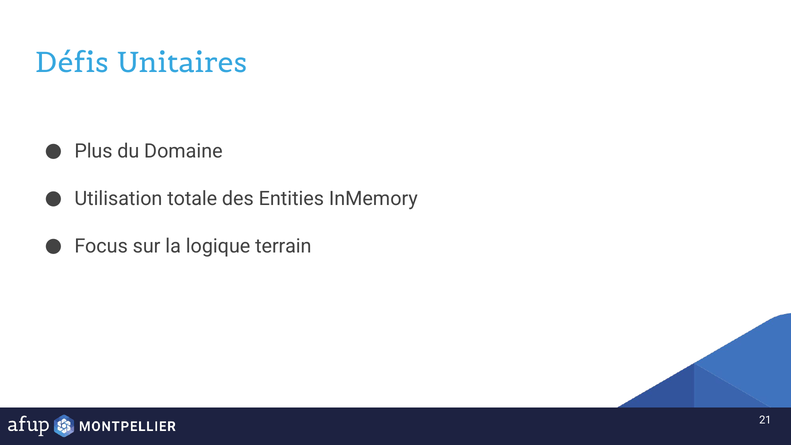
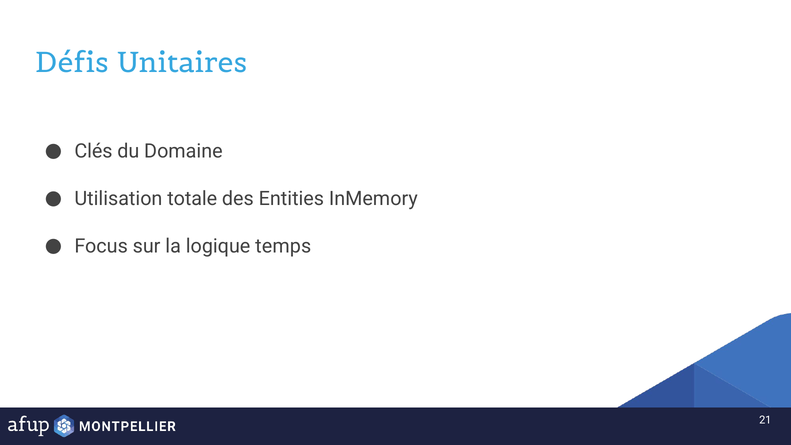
Plus: Plus -> Clés
terrain: terrain -> temps
